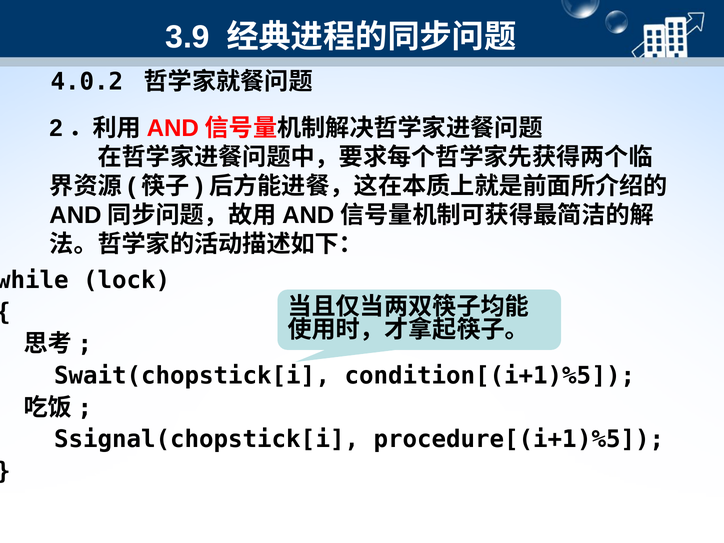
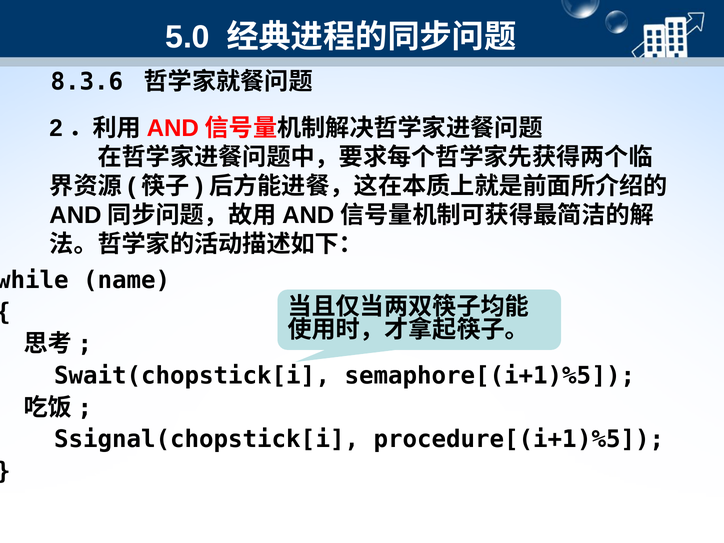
3.9: 3.9 -> 5.0
4.0.2: 4.0.2 -> 8.3.6
lock: lock -> name
condition[(i+1)%5: condition[(i+1)%5 -> semaphore[(i+1)%5
